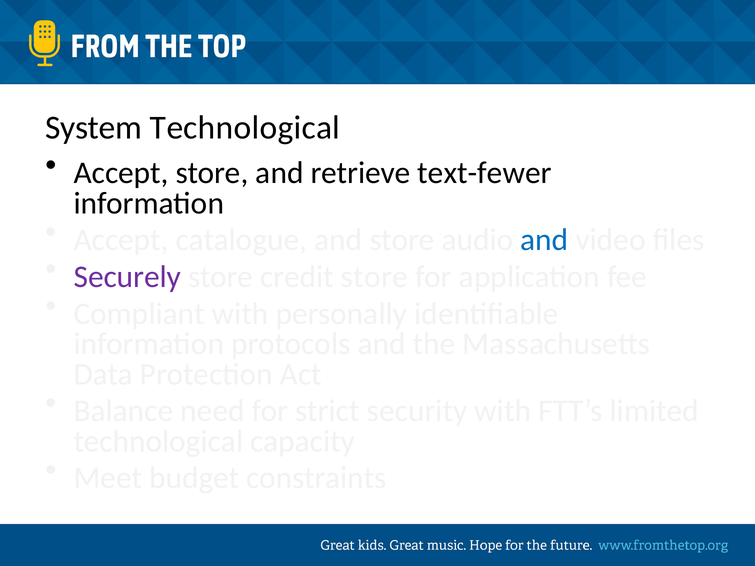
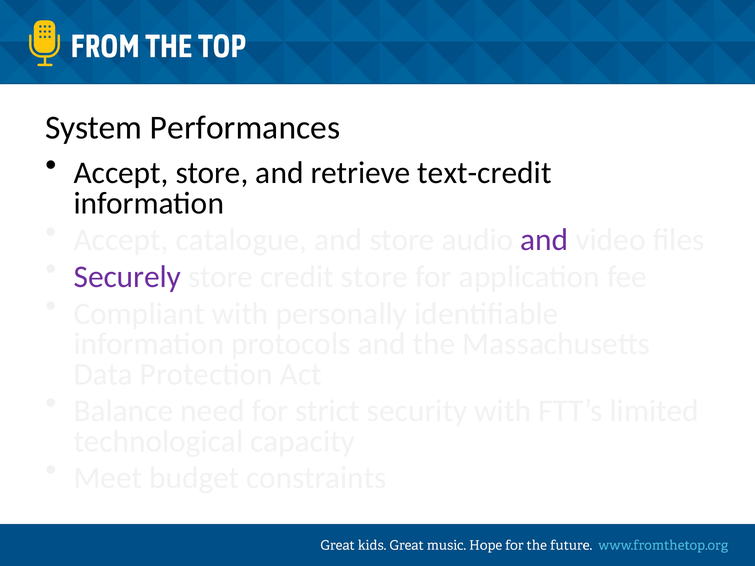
System Technological: Technological -> Performances
text-fewer: text-fewer -> text-credit
and at (544, 240) colour: blue -> purple
